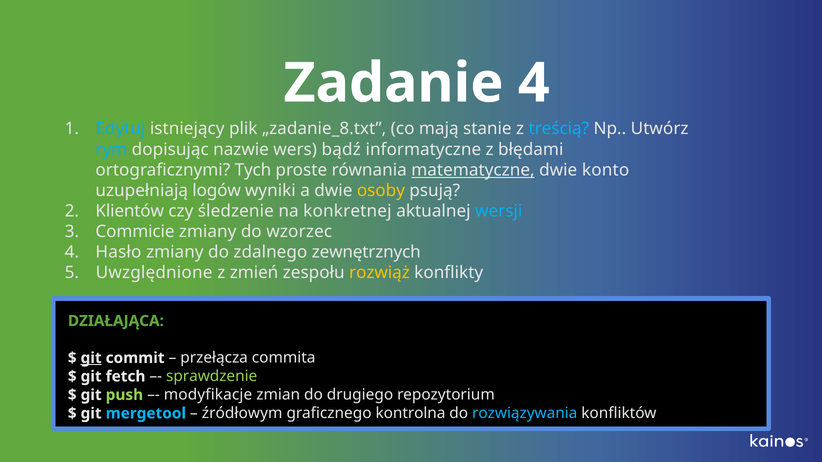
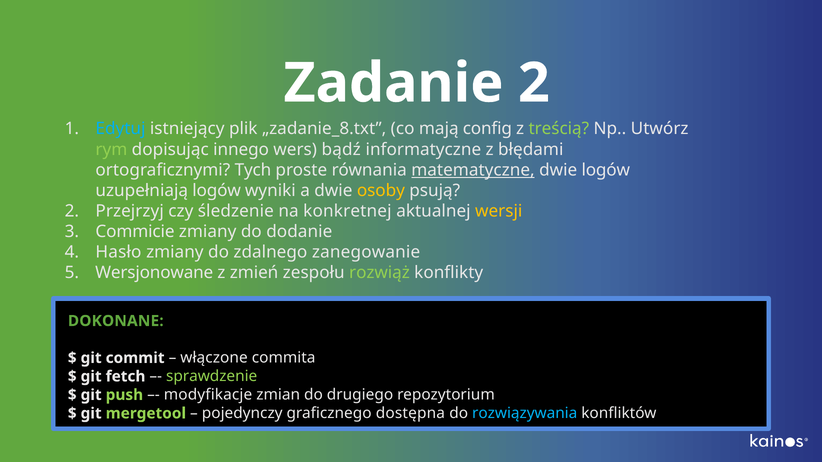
Zadanie 4: 4 -> 2
stanie: stanie -> config
treścią colour: light blue -> light green
rym colour: light blue -> light green
nazwie: nazwie -> innego
dwie konto: konto -> logów
Klientów: Klientów -> Przejrzyj
wersji colour: light blue -> yellow
wzorzec: wzorzec -> dodanie
zewnętrznych: zewnętrznych -> zanegowanie
Uwzględnione: Uwzględnione -> Wersjonowane
rozwiąż colour: yellow -> light green
DZIAŁAJĄCA: DZIAŁAJĄCA -> DOKONANE
git at (91, 358) underline: present -> none
przełącza: przełącza -> włączone
mergetool colour: light blue -> light green
źródłowym: źródłowym -> pojedynczy
kontrolna: kontrolna -> dostępna
